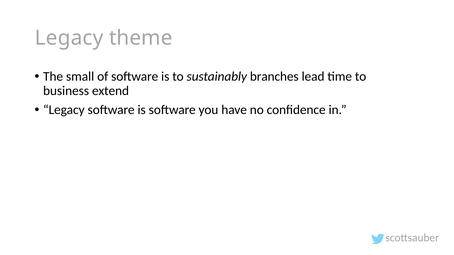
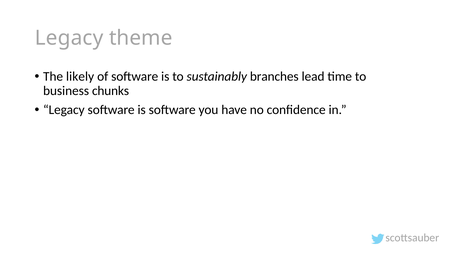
small: small -> likely
extend: extend -> chunks
